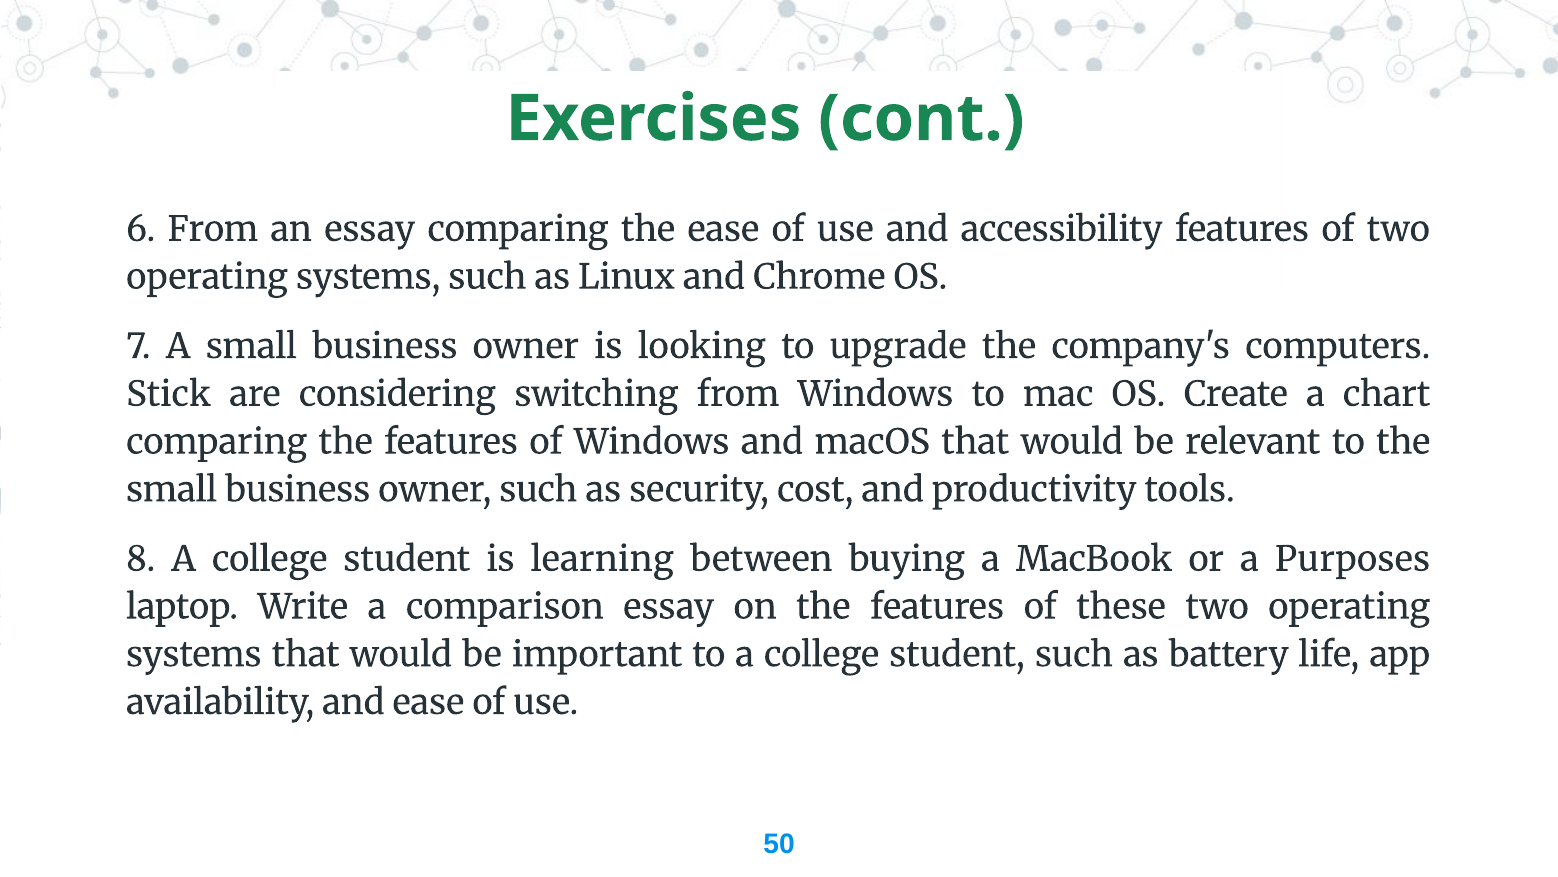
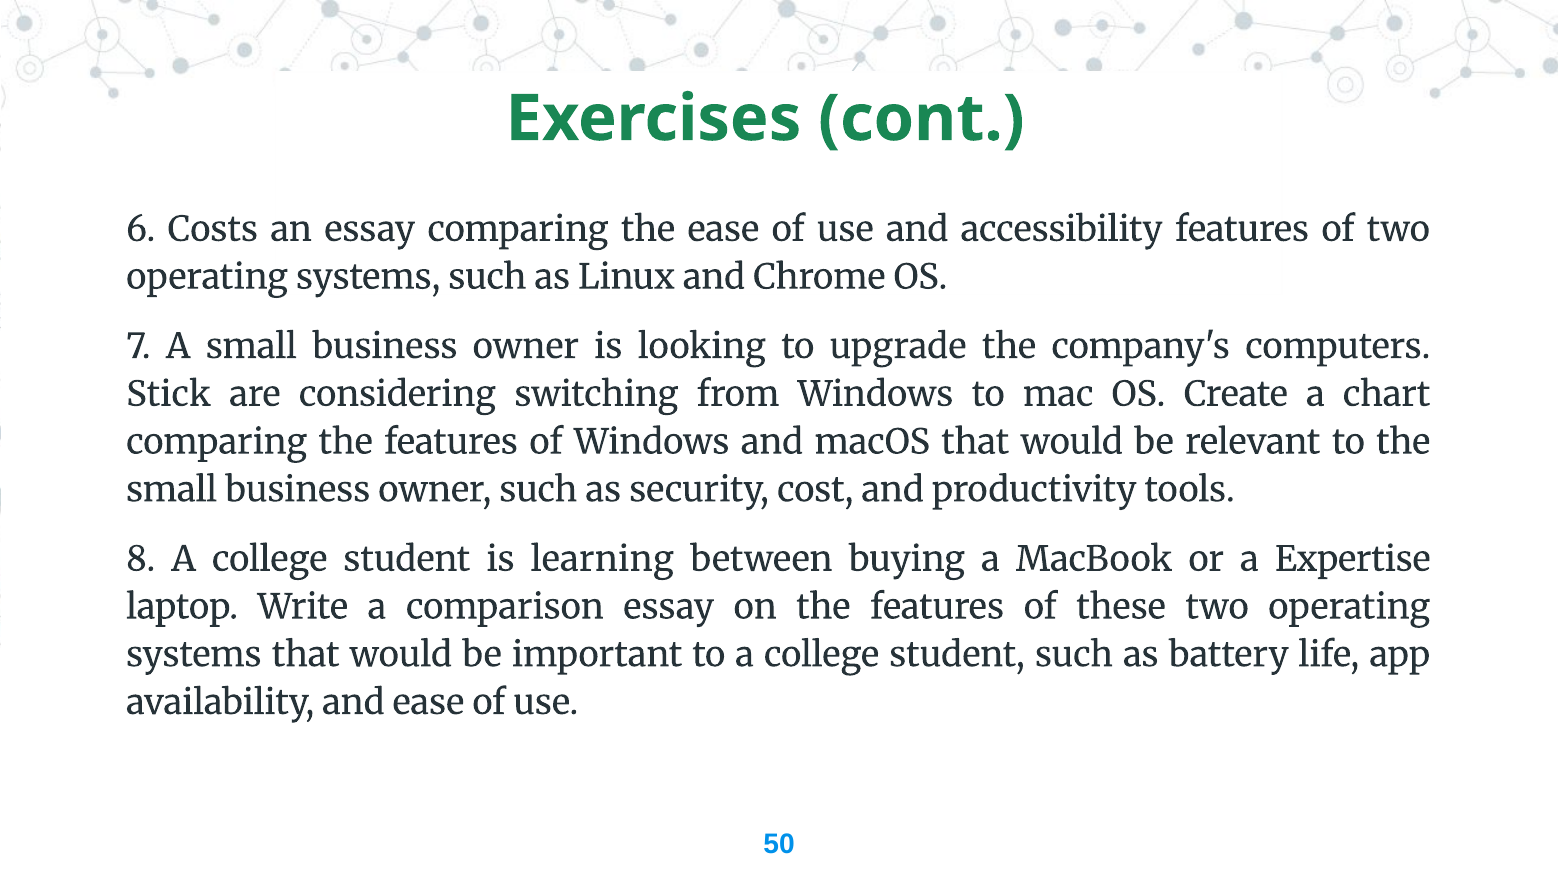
6 From: From -> Costs
Purposes: Purposes -> Expertise
